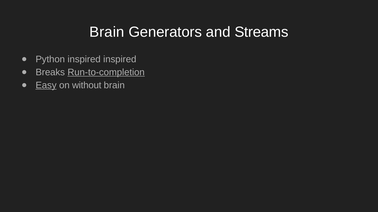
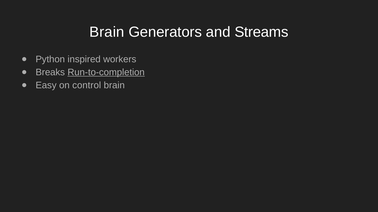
inspired inspired: inspired -> workers
Easy underline: present -> none
without: without -> control
